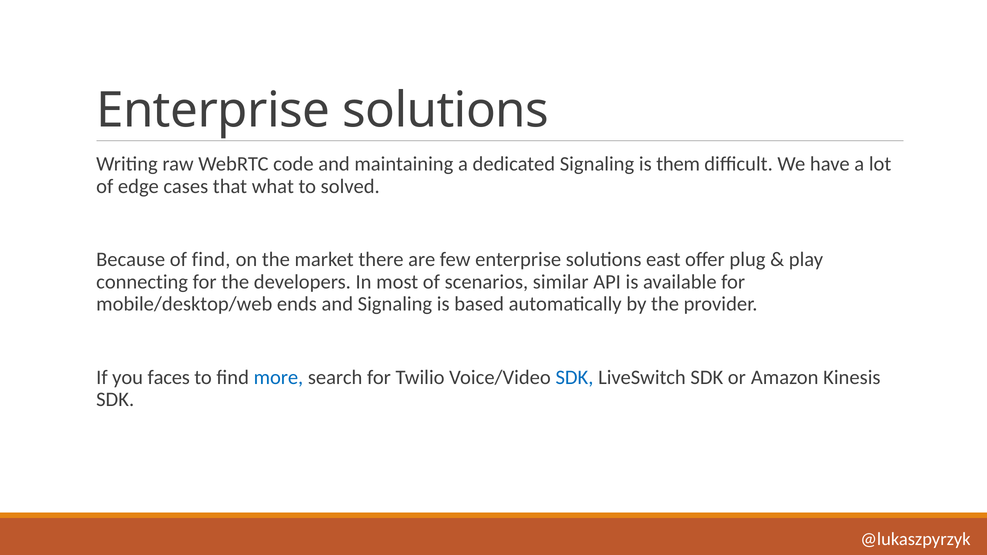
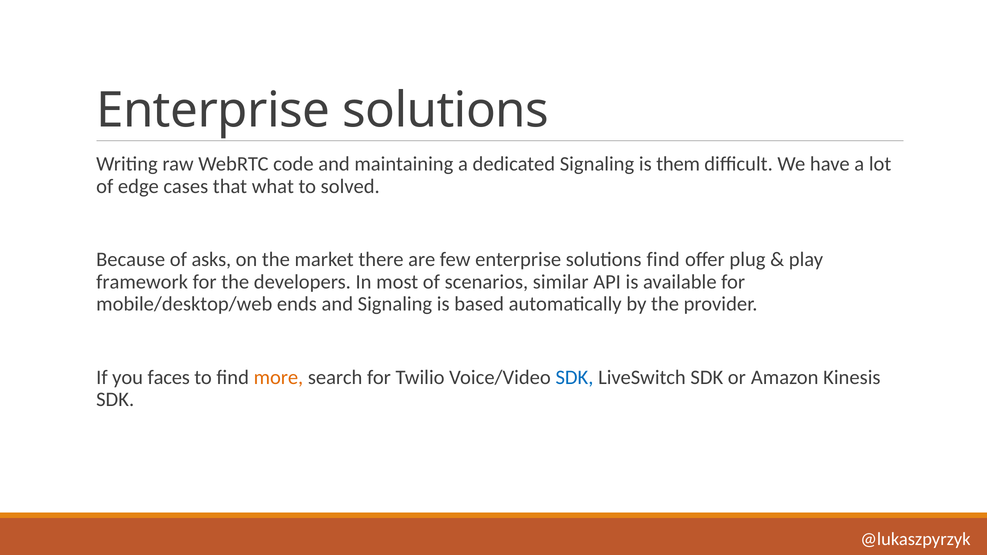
of find: find -> asks
solutions east: east -> find
connecting: connecting -> framework
more colour: blue -> orange
